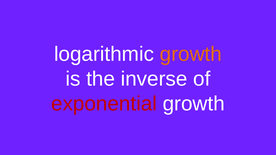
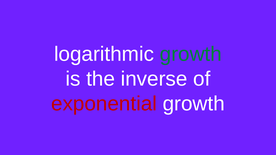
growth at (191, 54) colour: orange -> green
